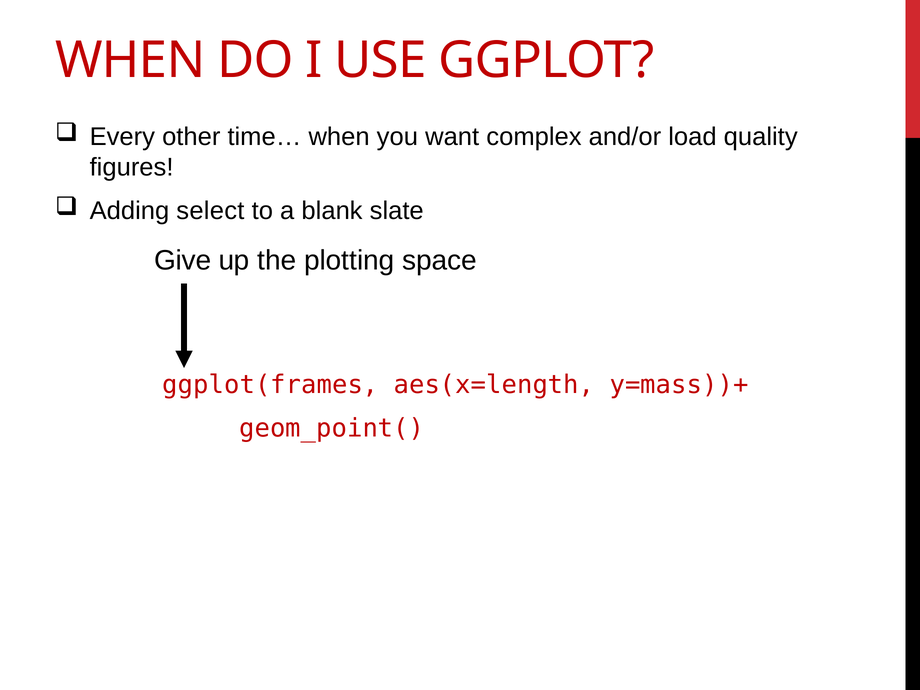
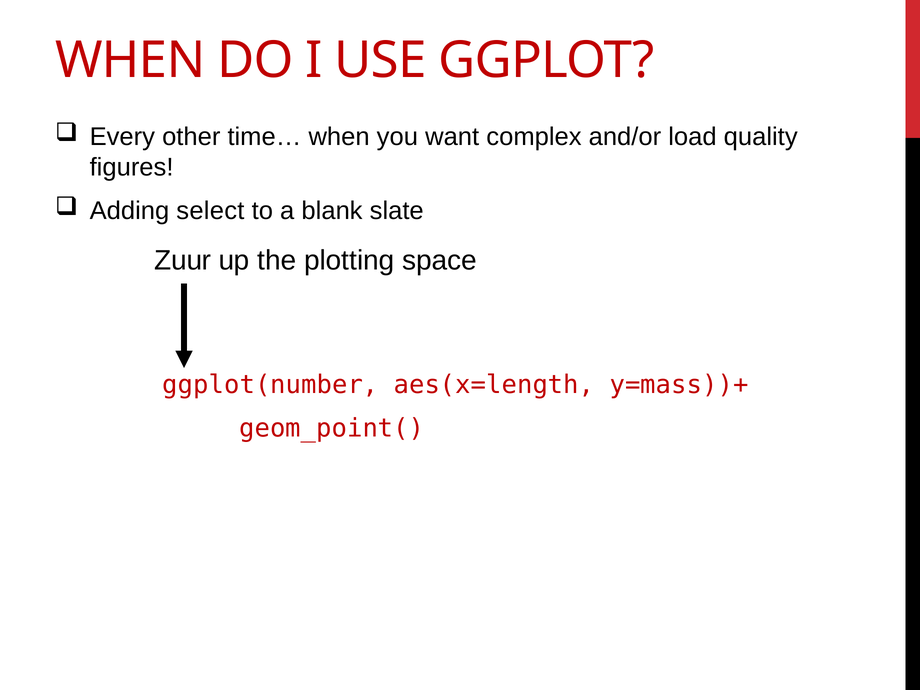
Give: Give -> Zuur
ggplot(frames: ggplot(frames -> ggplot(number
